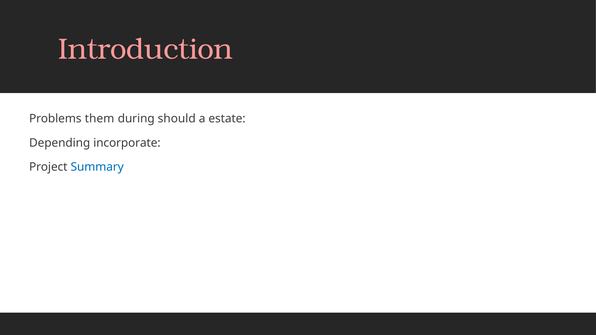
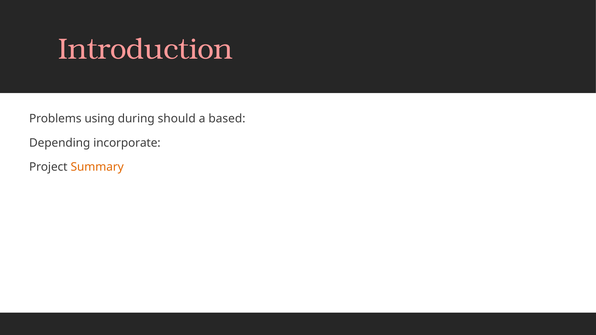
them: them -> using
estate: estate -> based
Summary colour: blue -> orange
